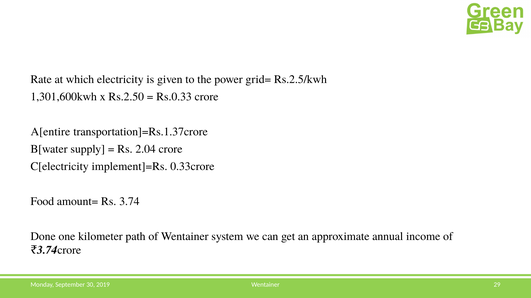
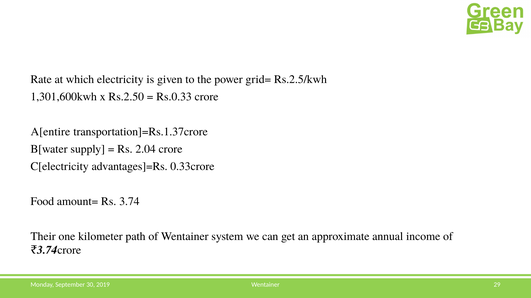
implement]=Rs: implement]=Rs -> advantages]=Rs
Done: Done -> Their
